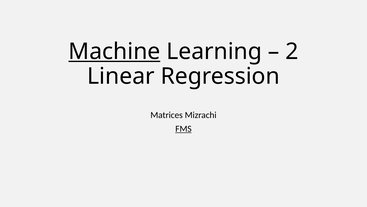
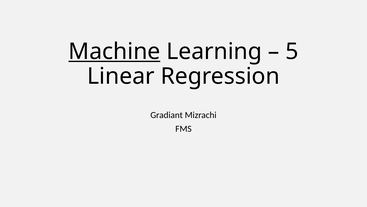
2: 2 -> 5
Matrices: Matrices -> Gradiant
FMS underline: present -> none
